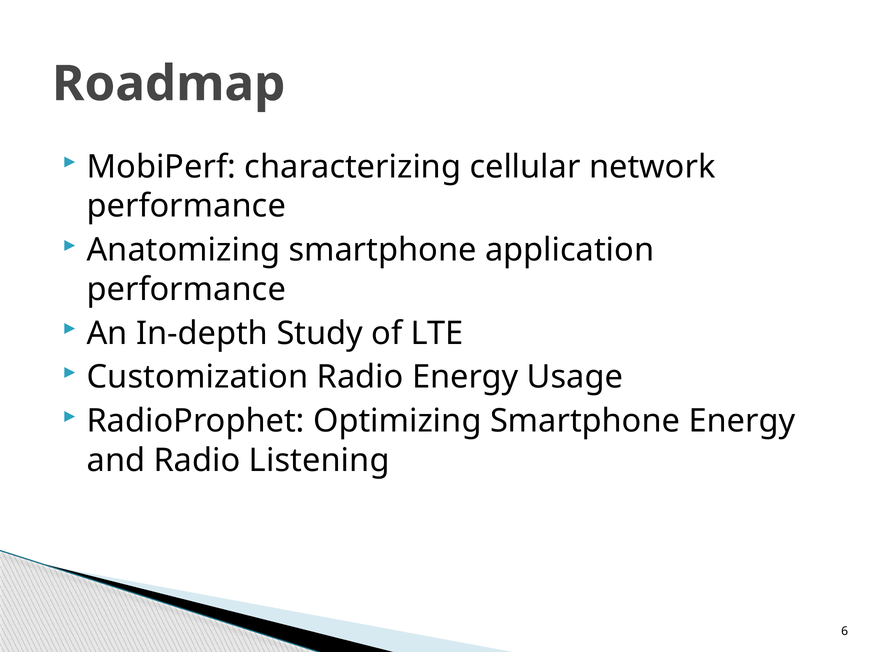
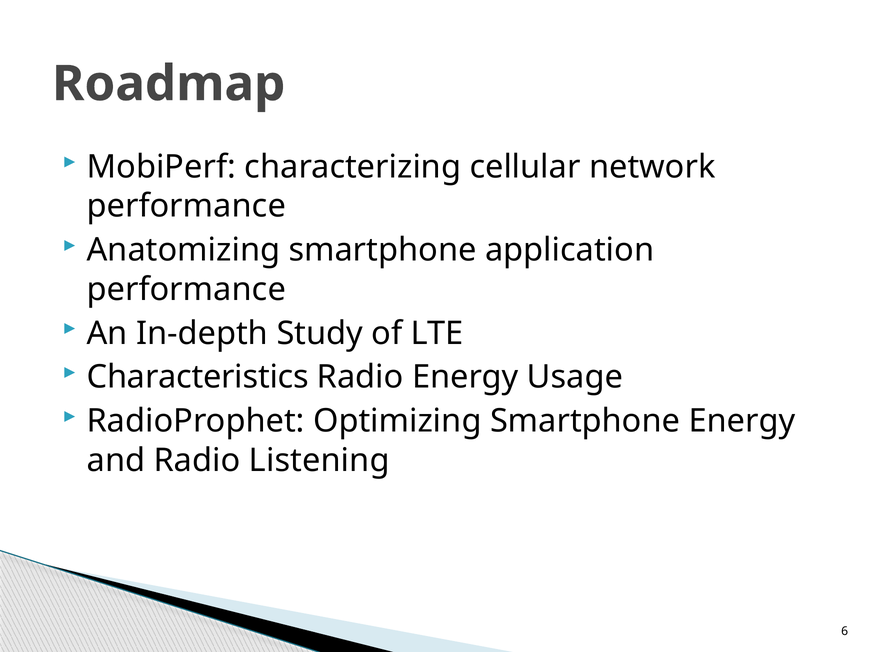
Customization: Customization -> Characteristics
